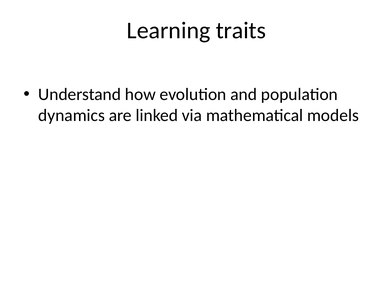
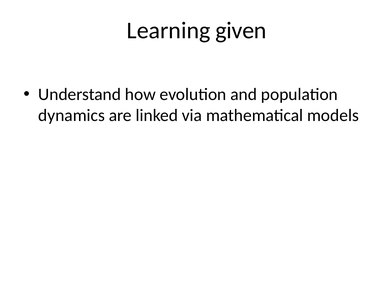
traits: traits -> given
